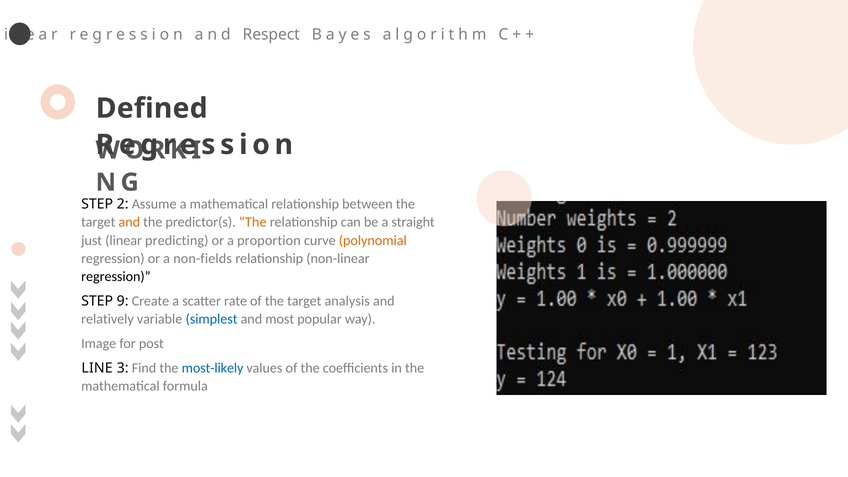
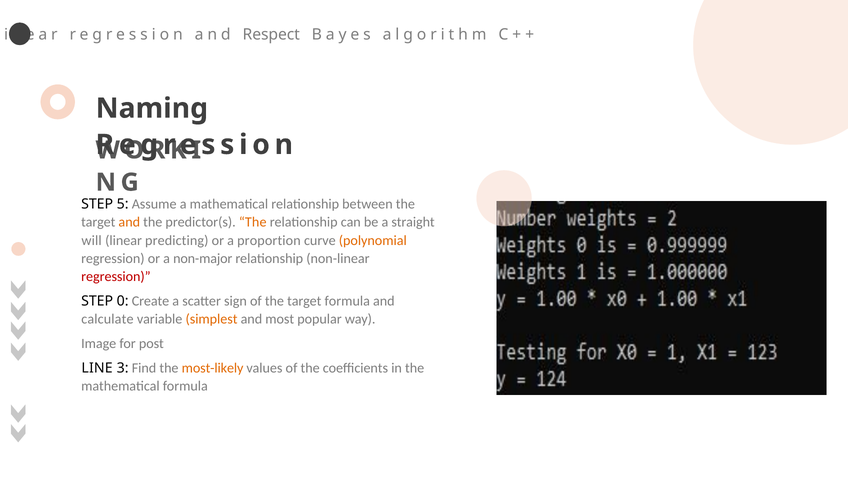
Defined: Defined -> Naming
2: 2 -> 5
just: just -> will
non-fields: non-fields -> non-major
regression at (116, 277) colour: black -> red
9: 9 -> 0
rate: rate -> sign
target analysis: analysis -> formula
relatively: relatively -> calculate
simplest colour: blue -> orange
most-likely colour: blue -> orange
